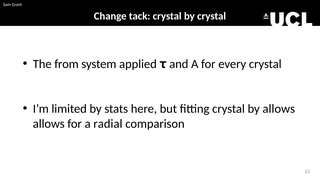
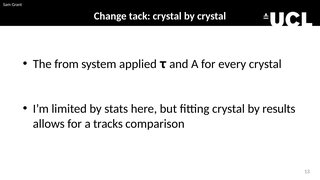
by allows: allows -> results
radial: radial -> tracks
